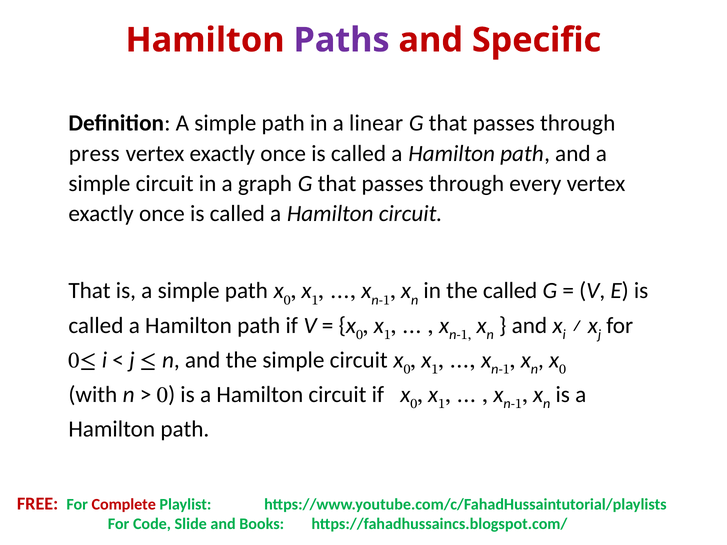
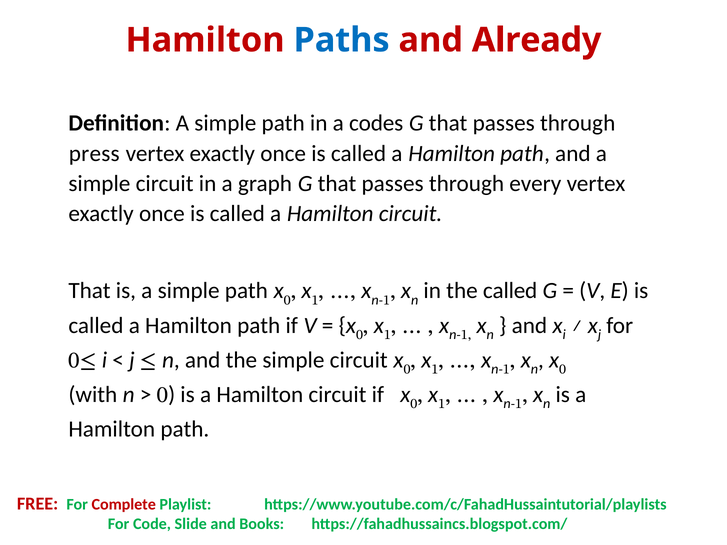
Paths colour: purple -> blue
Specific: Specific -> Already
linear: linear -> codes
